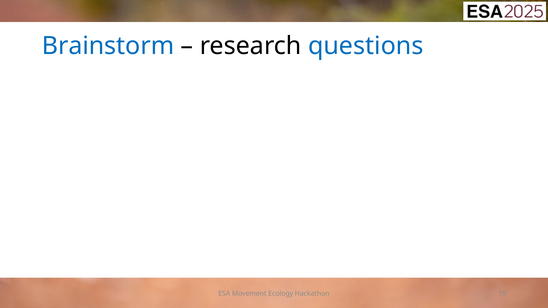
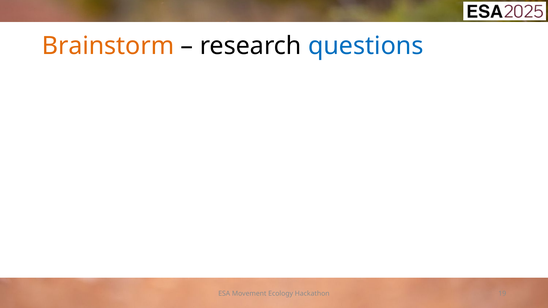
Brainstorm colour: blue -> orange
